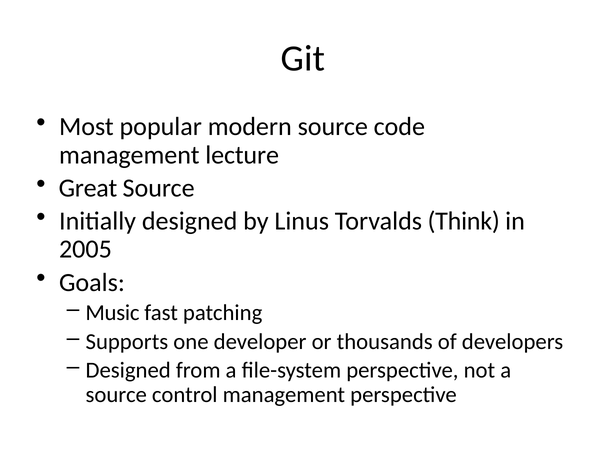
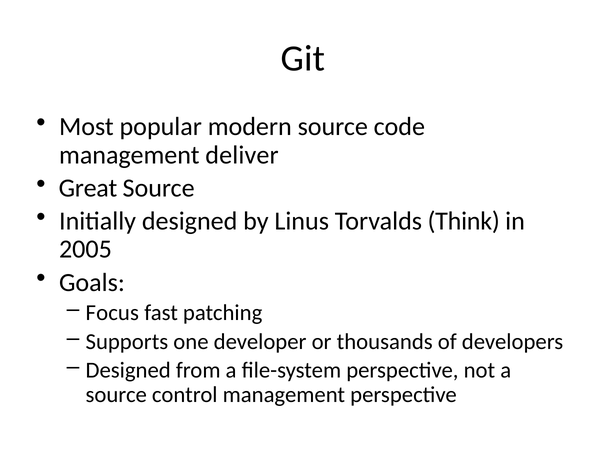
lecture: lecture -> deliver
Music: Music -> Focus
